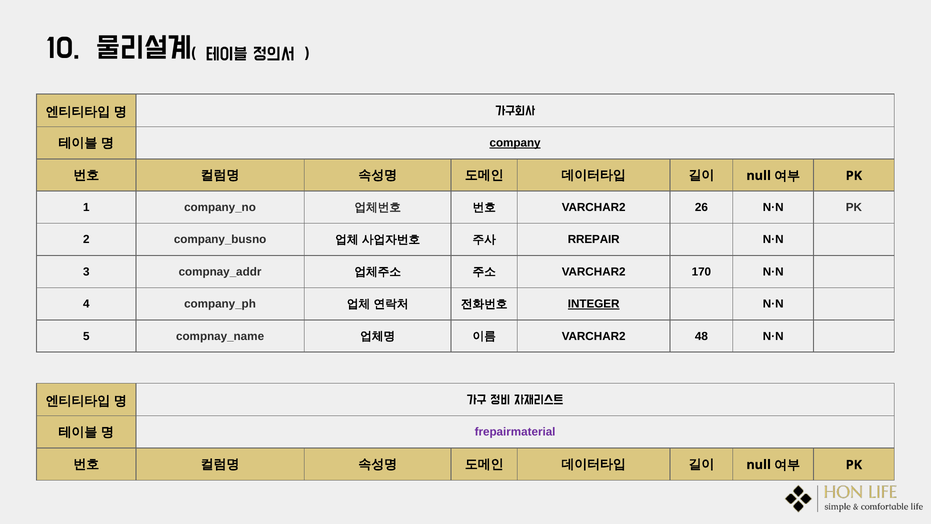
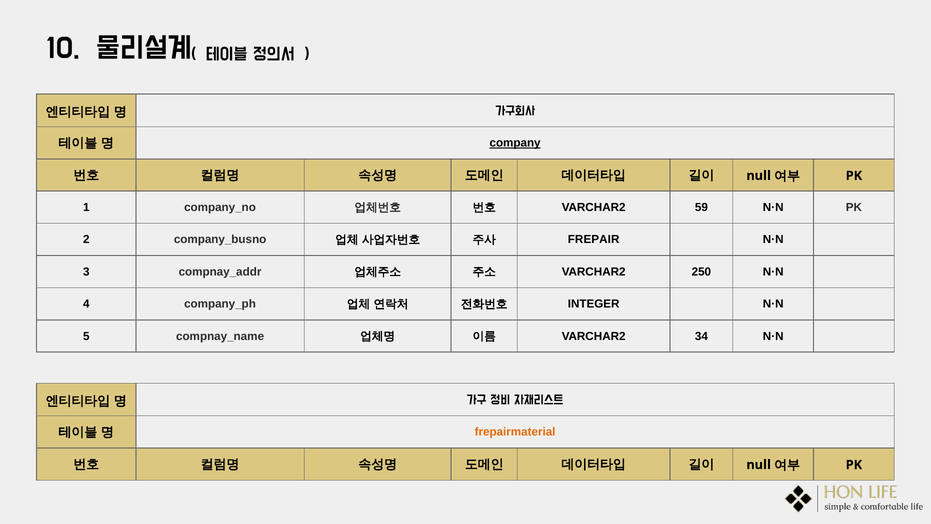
26: 26 -> 59
RREPAIR: RREPAIR -> FREPAIR
170: 170 -> 250
INTEGER underline: present -> none
48: 48 -> 34
frepairmaterial colour: purple -> orange
